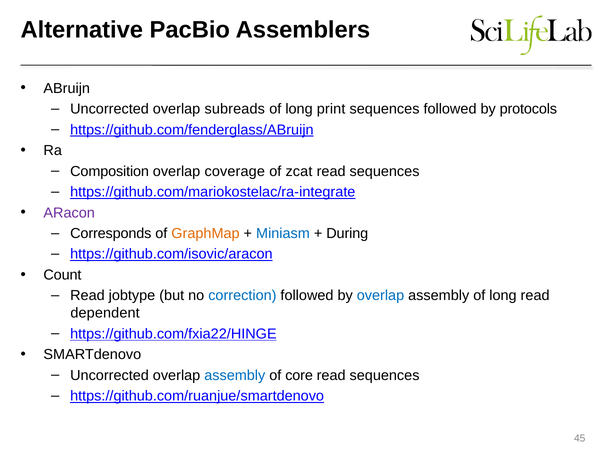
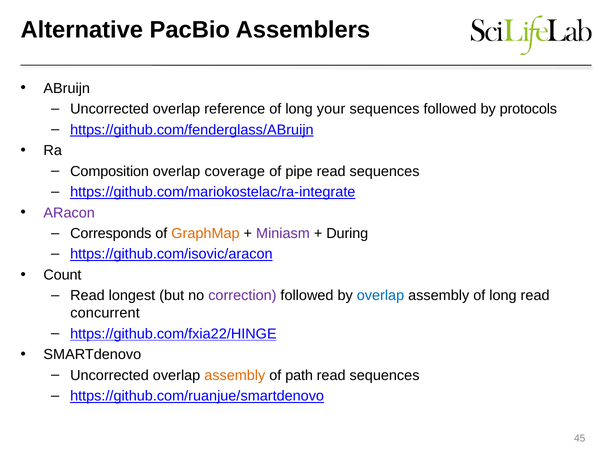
subreads: subreads -> reference
print: print -> your
zcat: zcat -> pipe
Miniasm colour: blue -> purple
jobtype: jobtype -> longest
correction colour: blue -> purple
dependent: dependent -> concurrent
assembly at (235, 375) colour: blue -> orange
core: core -> path
